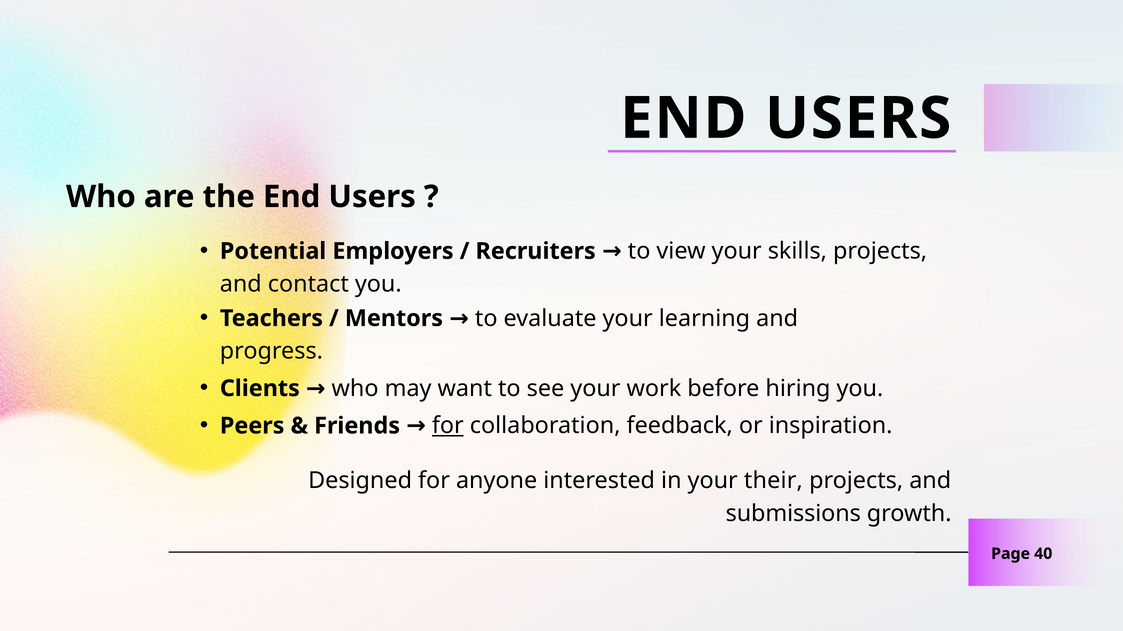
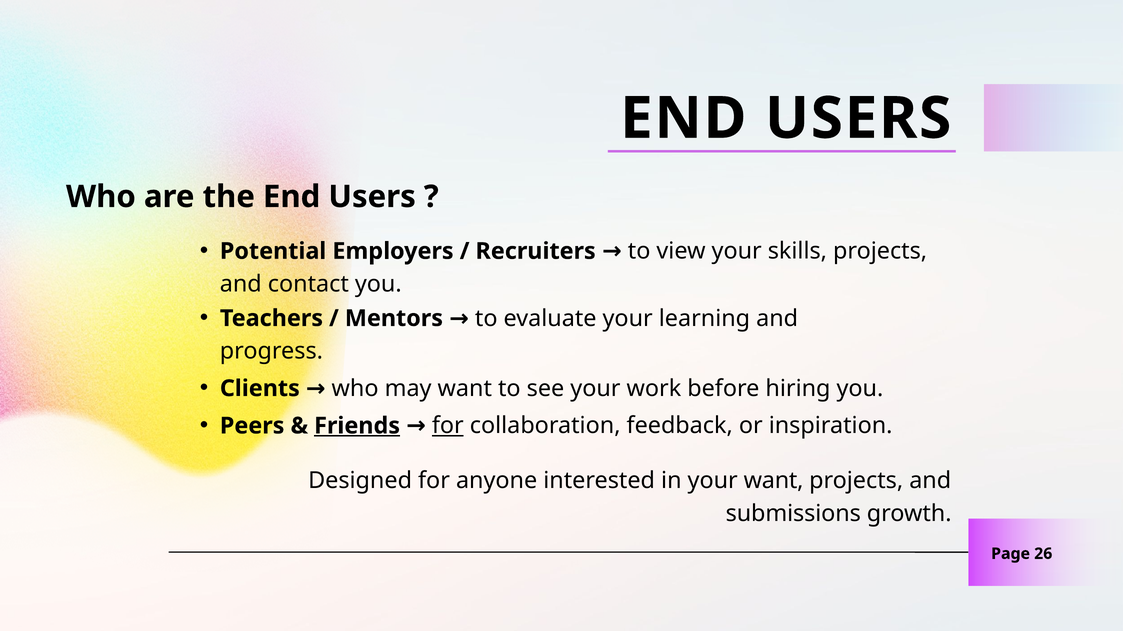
Friends underline: none -> present
your their: their -> want
40: 40 -> 26
